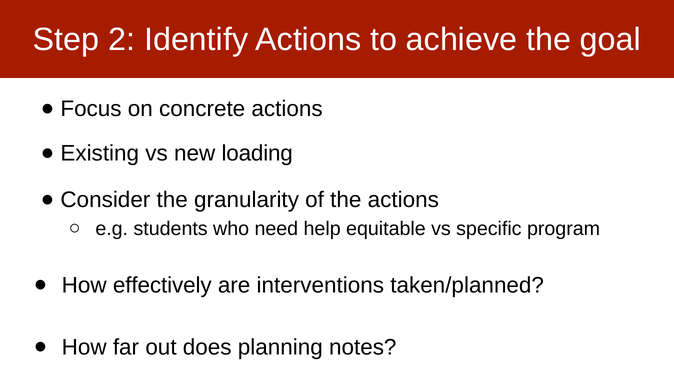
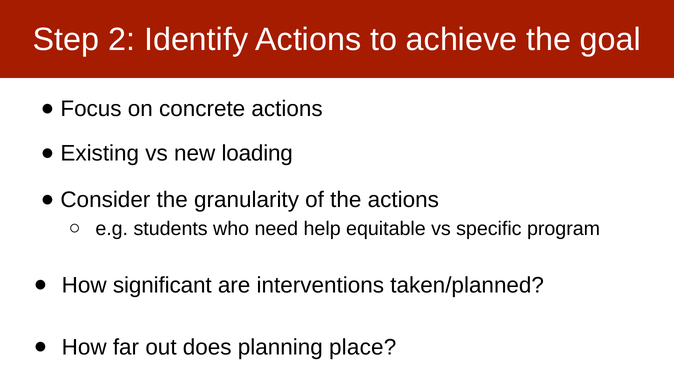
effectively: effectively -> significant
notes: notes -> place
